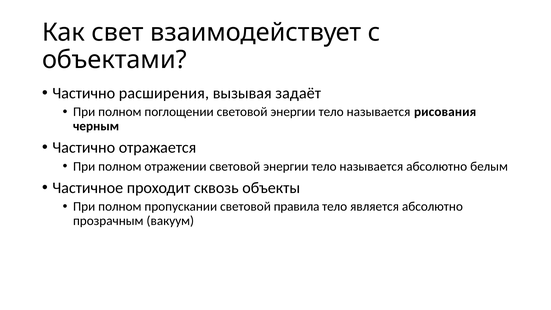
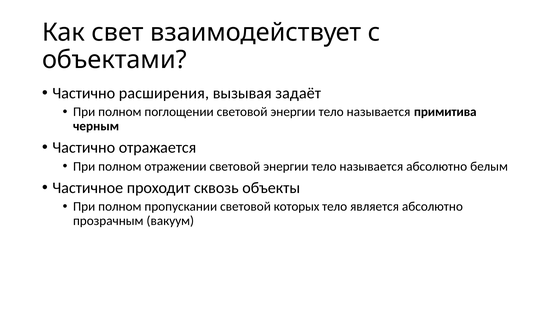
рисования: рисования -> примитива
правила: правила -> которых
